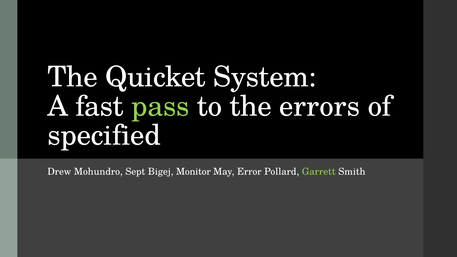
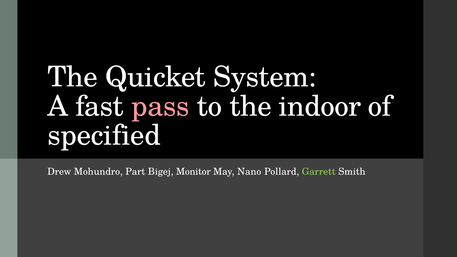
pass colour: light green -> pink
errors: errors -> indoor
Sept: Sept -> Part
Error: Error -> Nano
